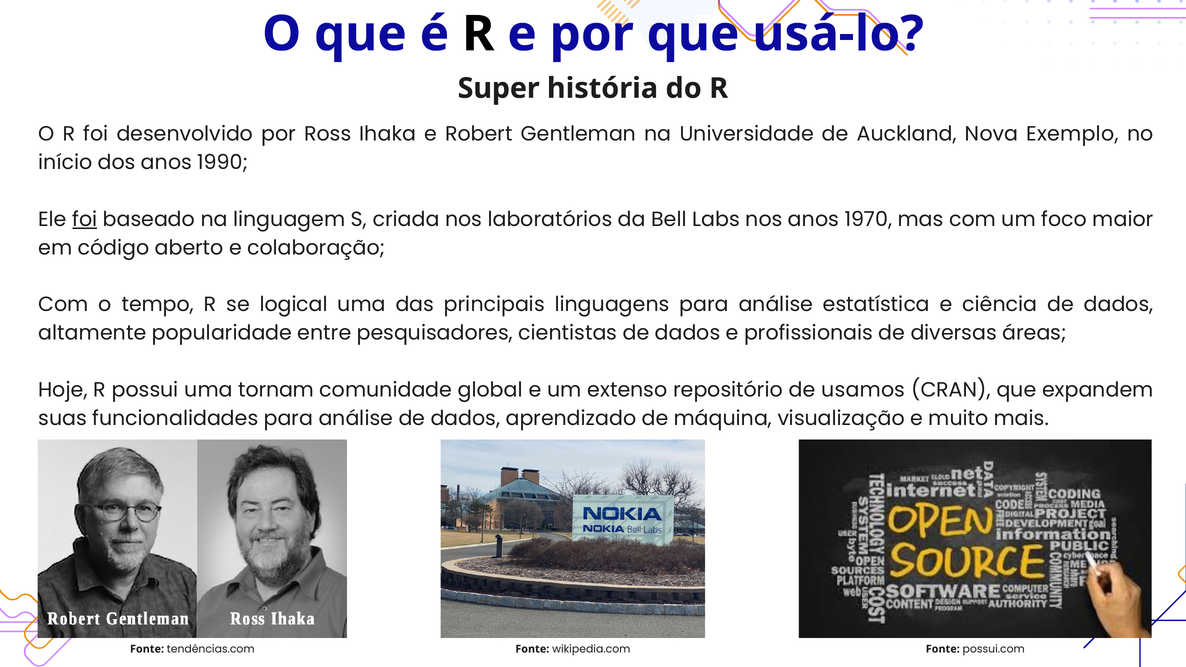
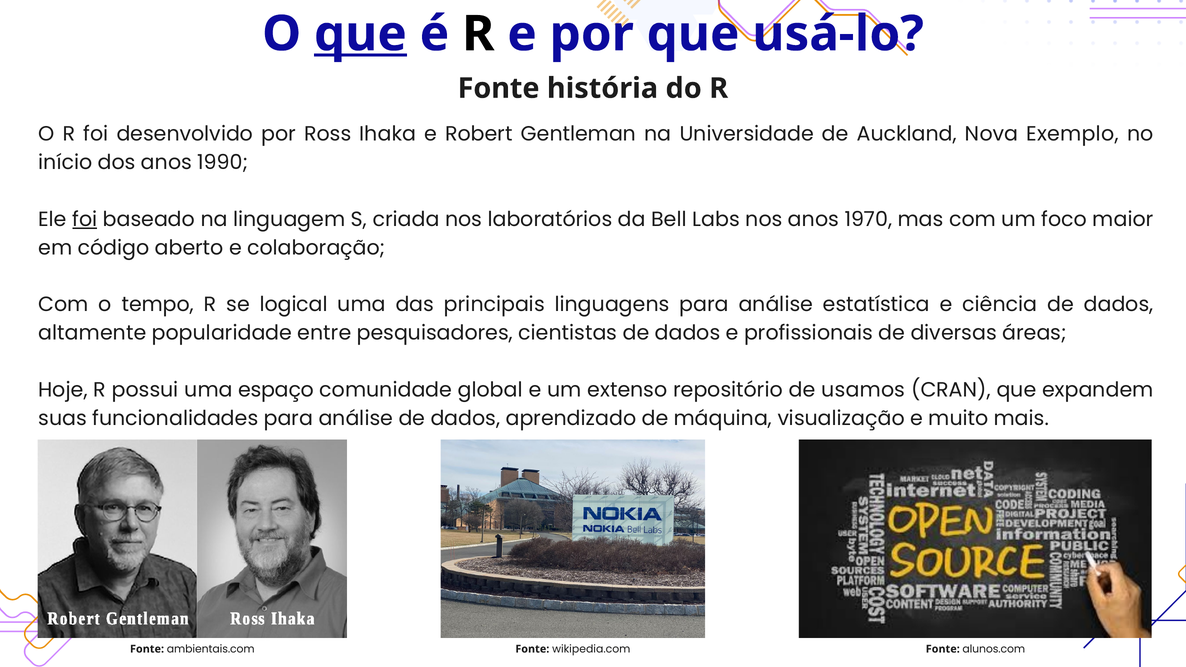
que at (360, 34) underline: none -> present
Super at (499, 88): Super -> Fonte
tornam: tornam -> espaço
tendências.com: tendências.com -> ambientais.com
possui.com: possui.com -> alunos.com
